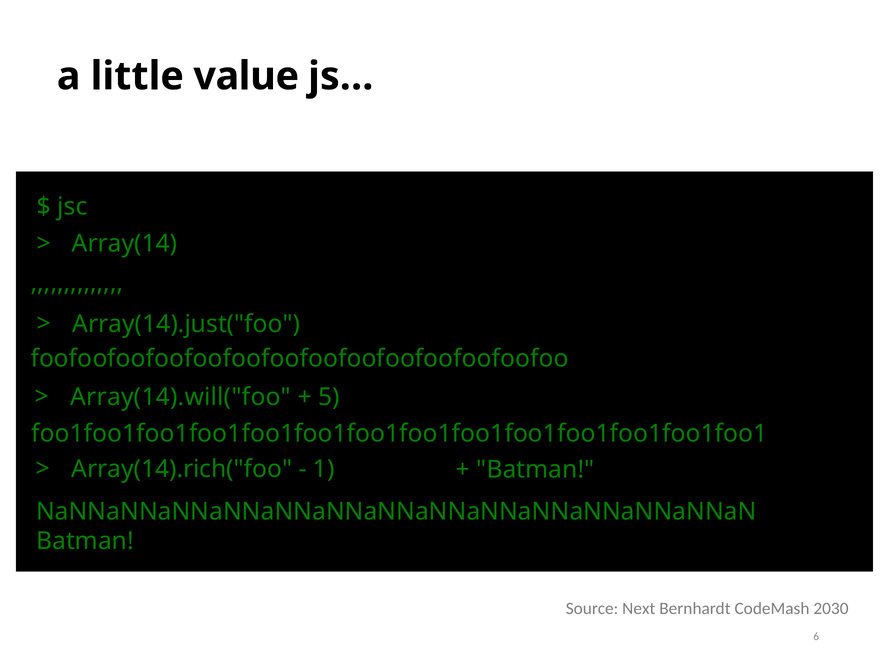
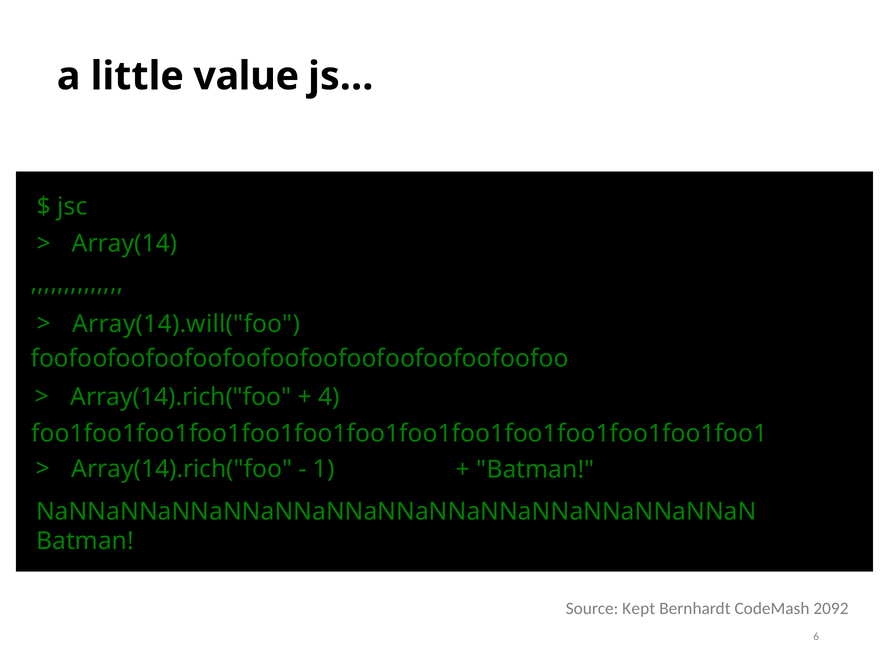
Array(14).just("foo: Array(14).just("foo -> Array(14).will("foo
Array(14).will("foo at (181, 397): Array(14).will("foo -> Array(14).rich("foo
5: 5 -> 4
Next: Next -> Kept
2030: 2030 -> 2092
